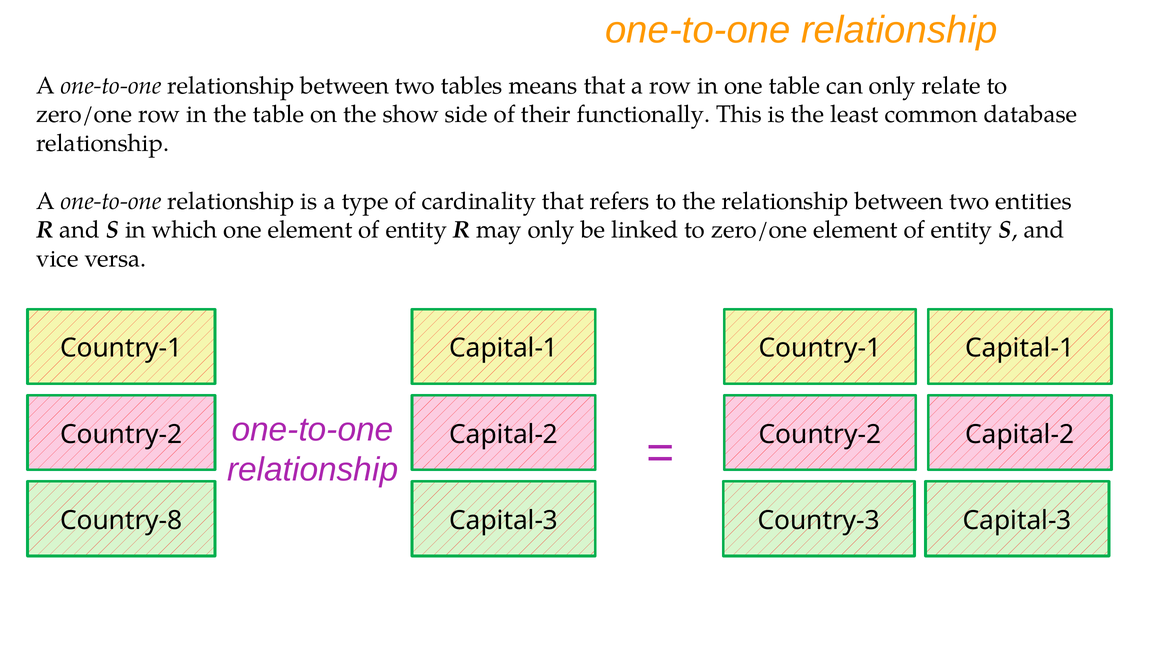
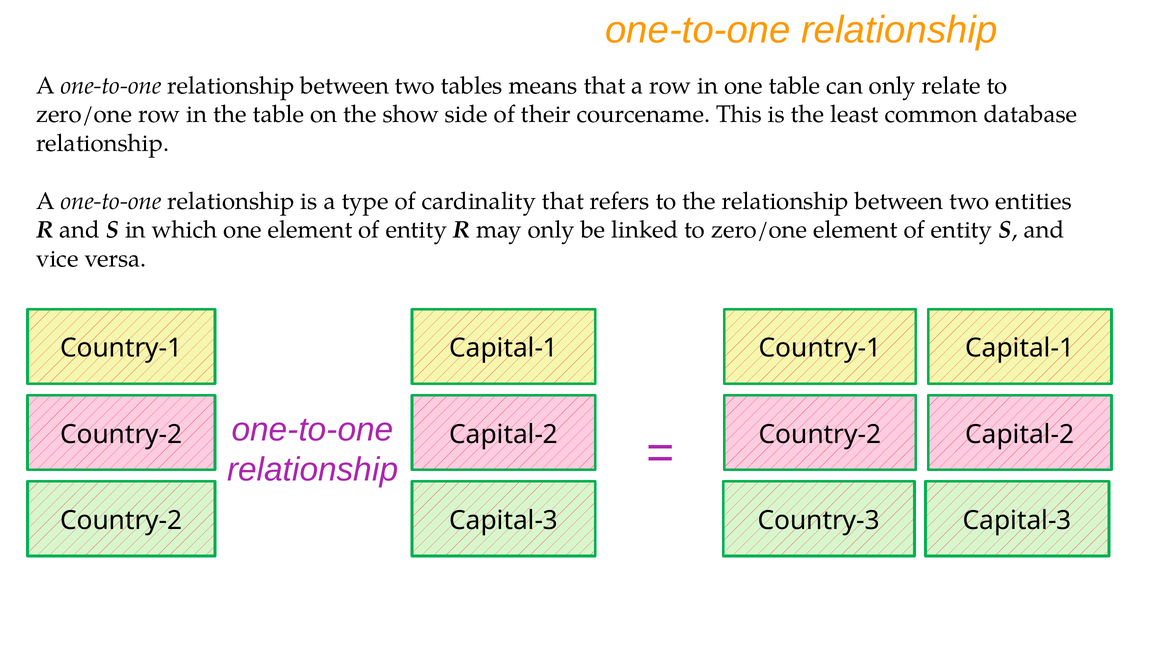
functionally: functionally -> courcename
Country-8 at (121, 520): Country-8 -> Country-2
